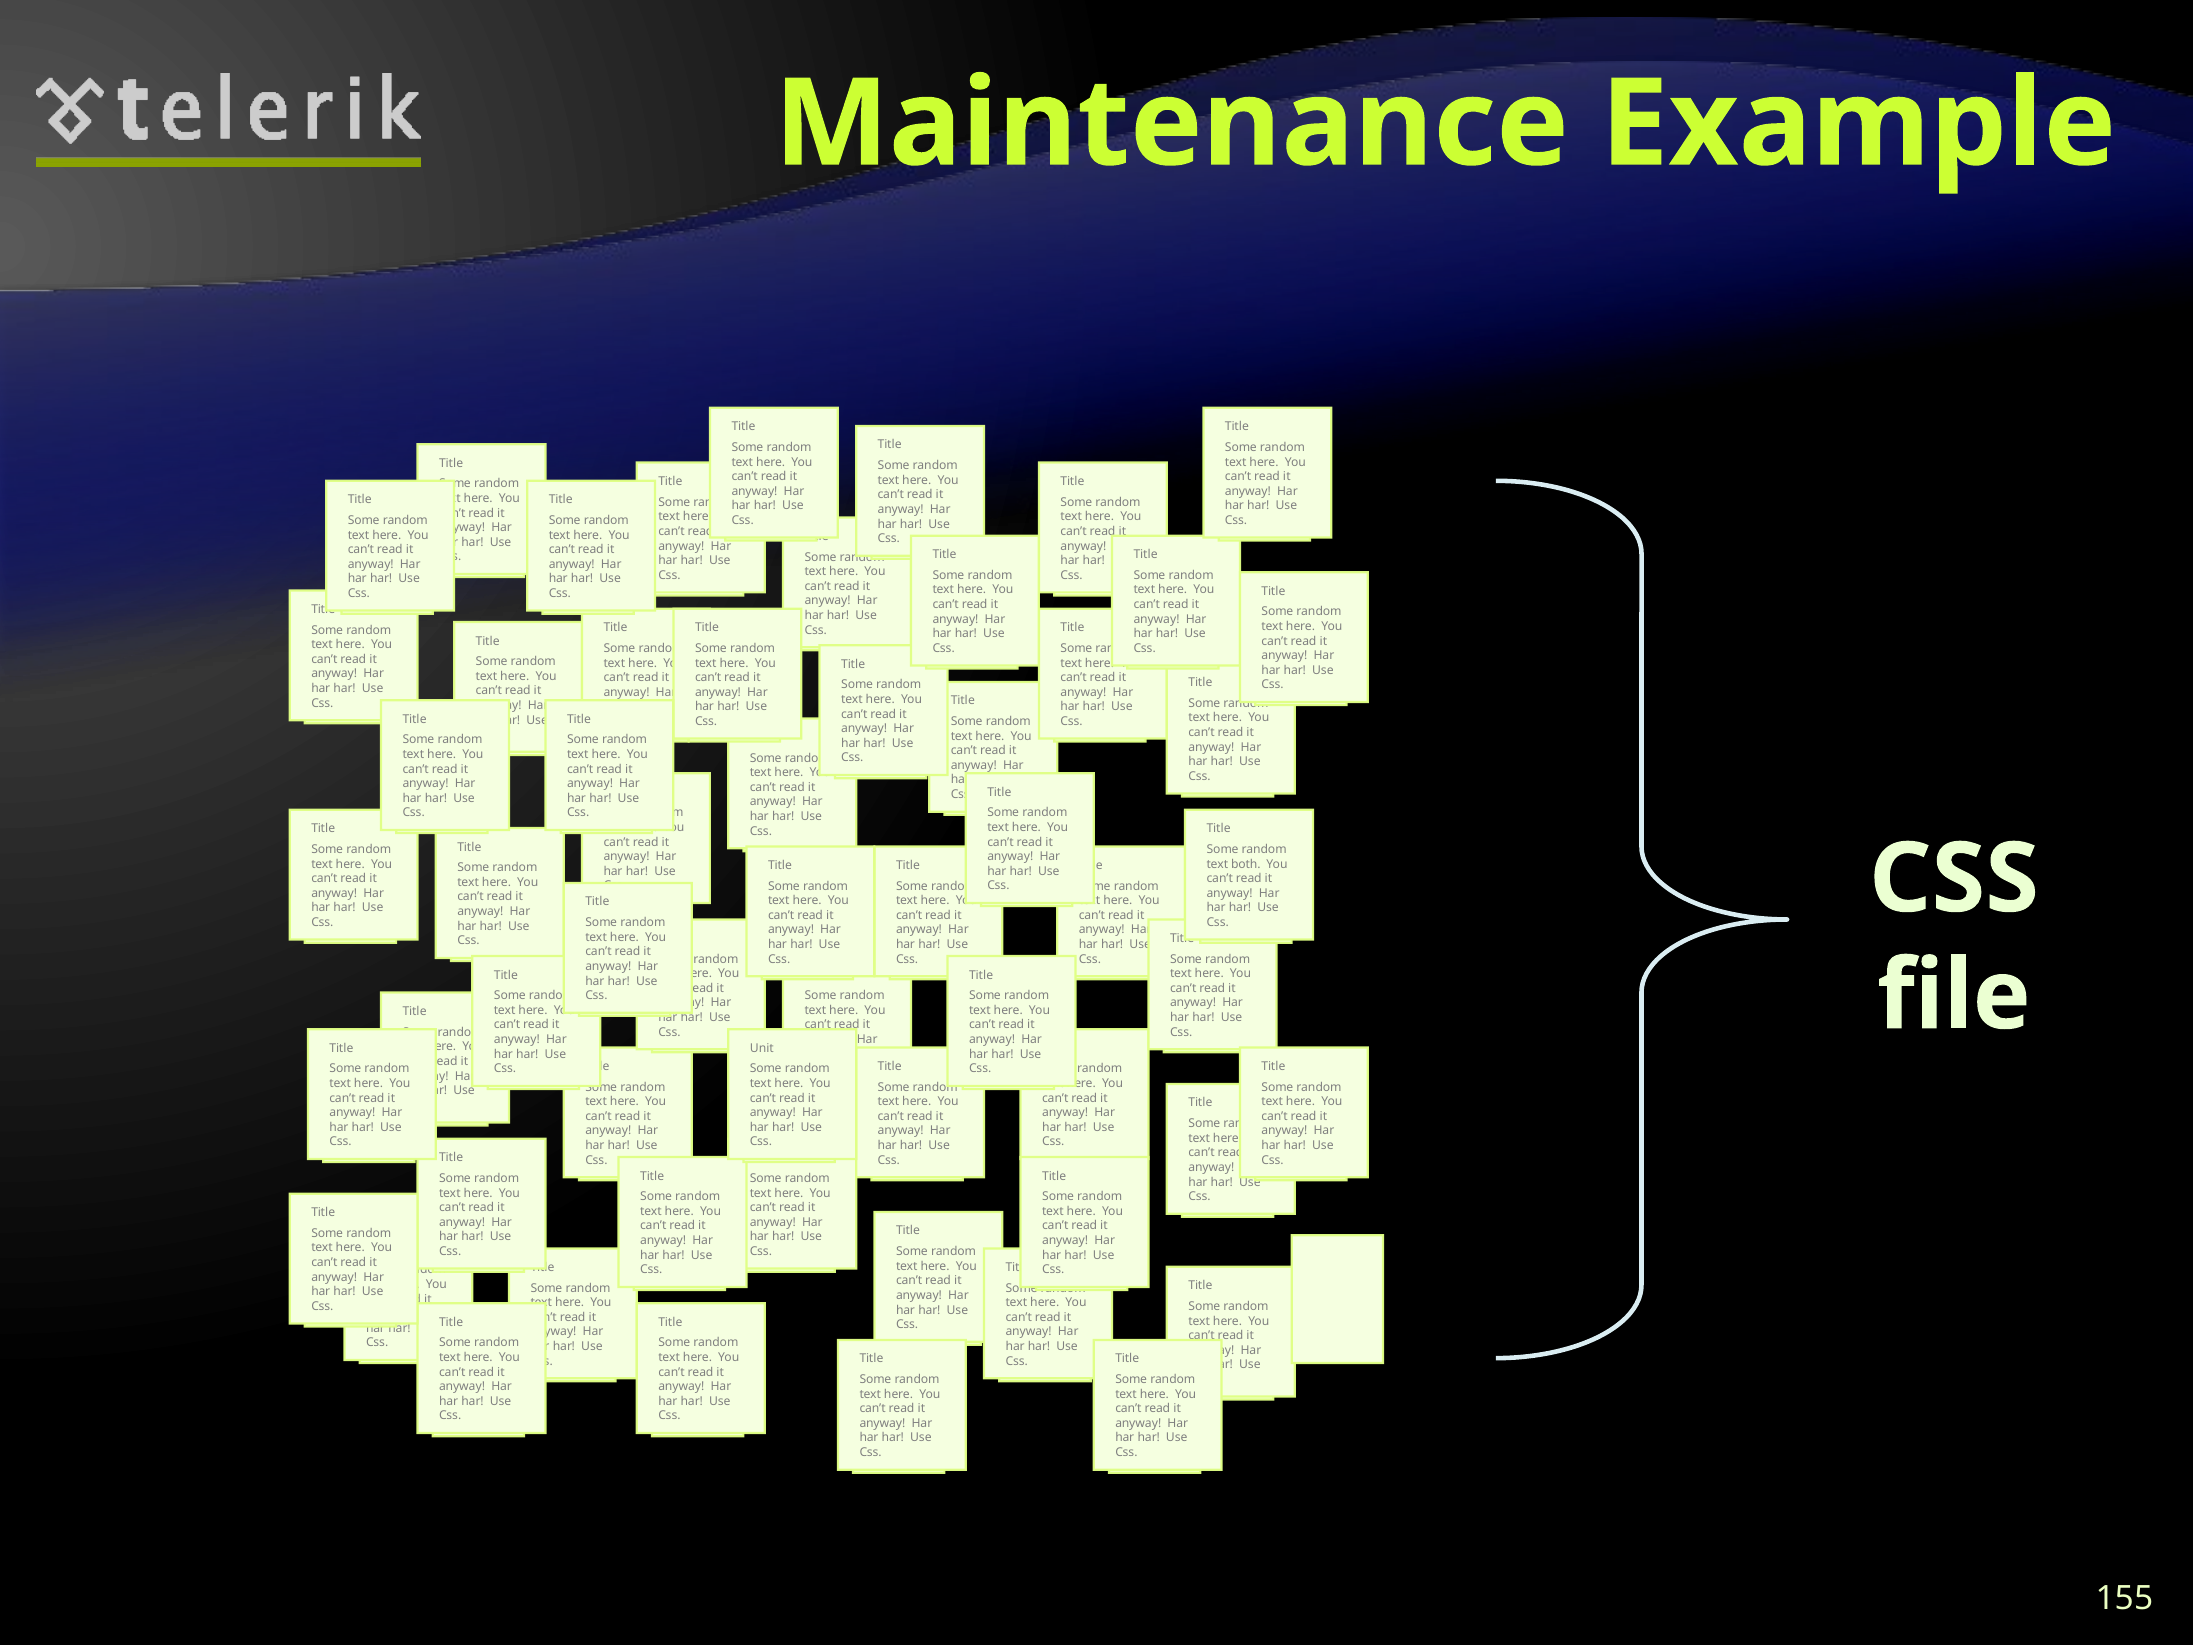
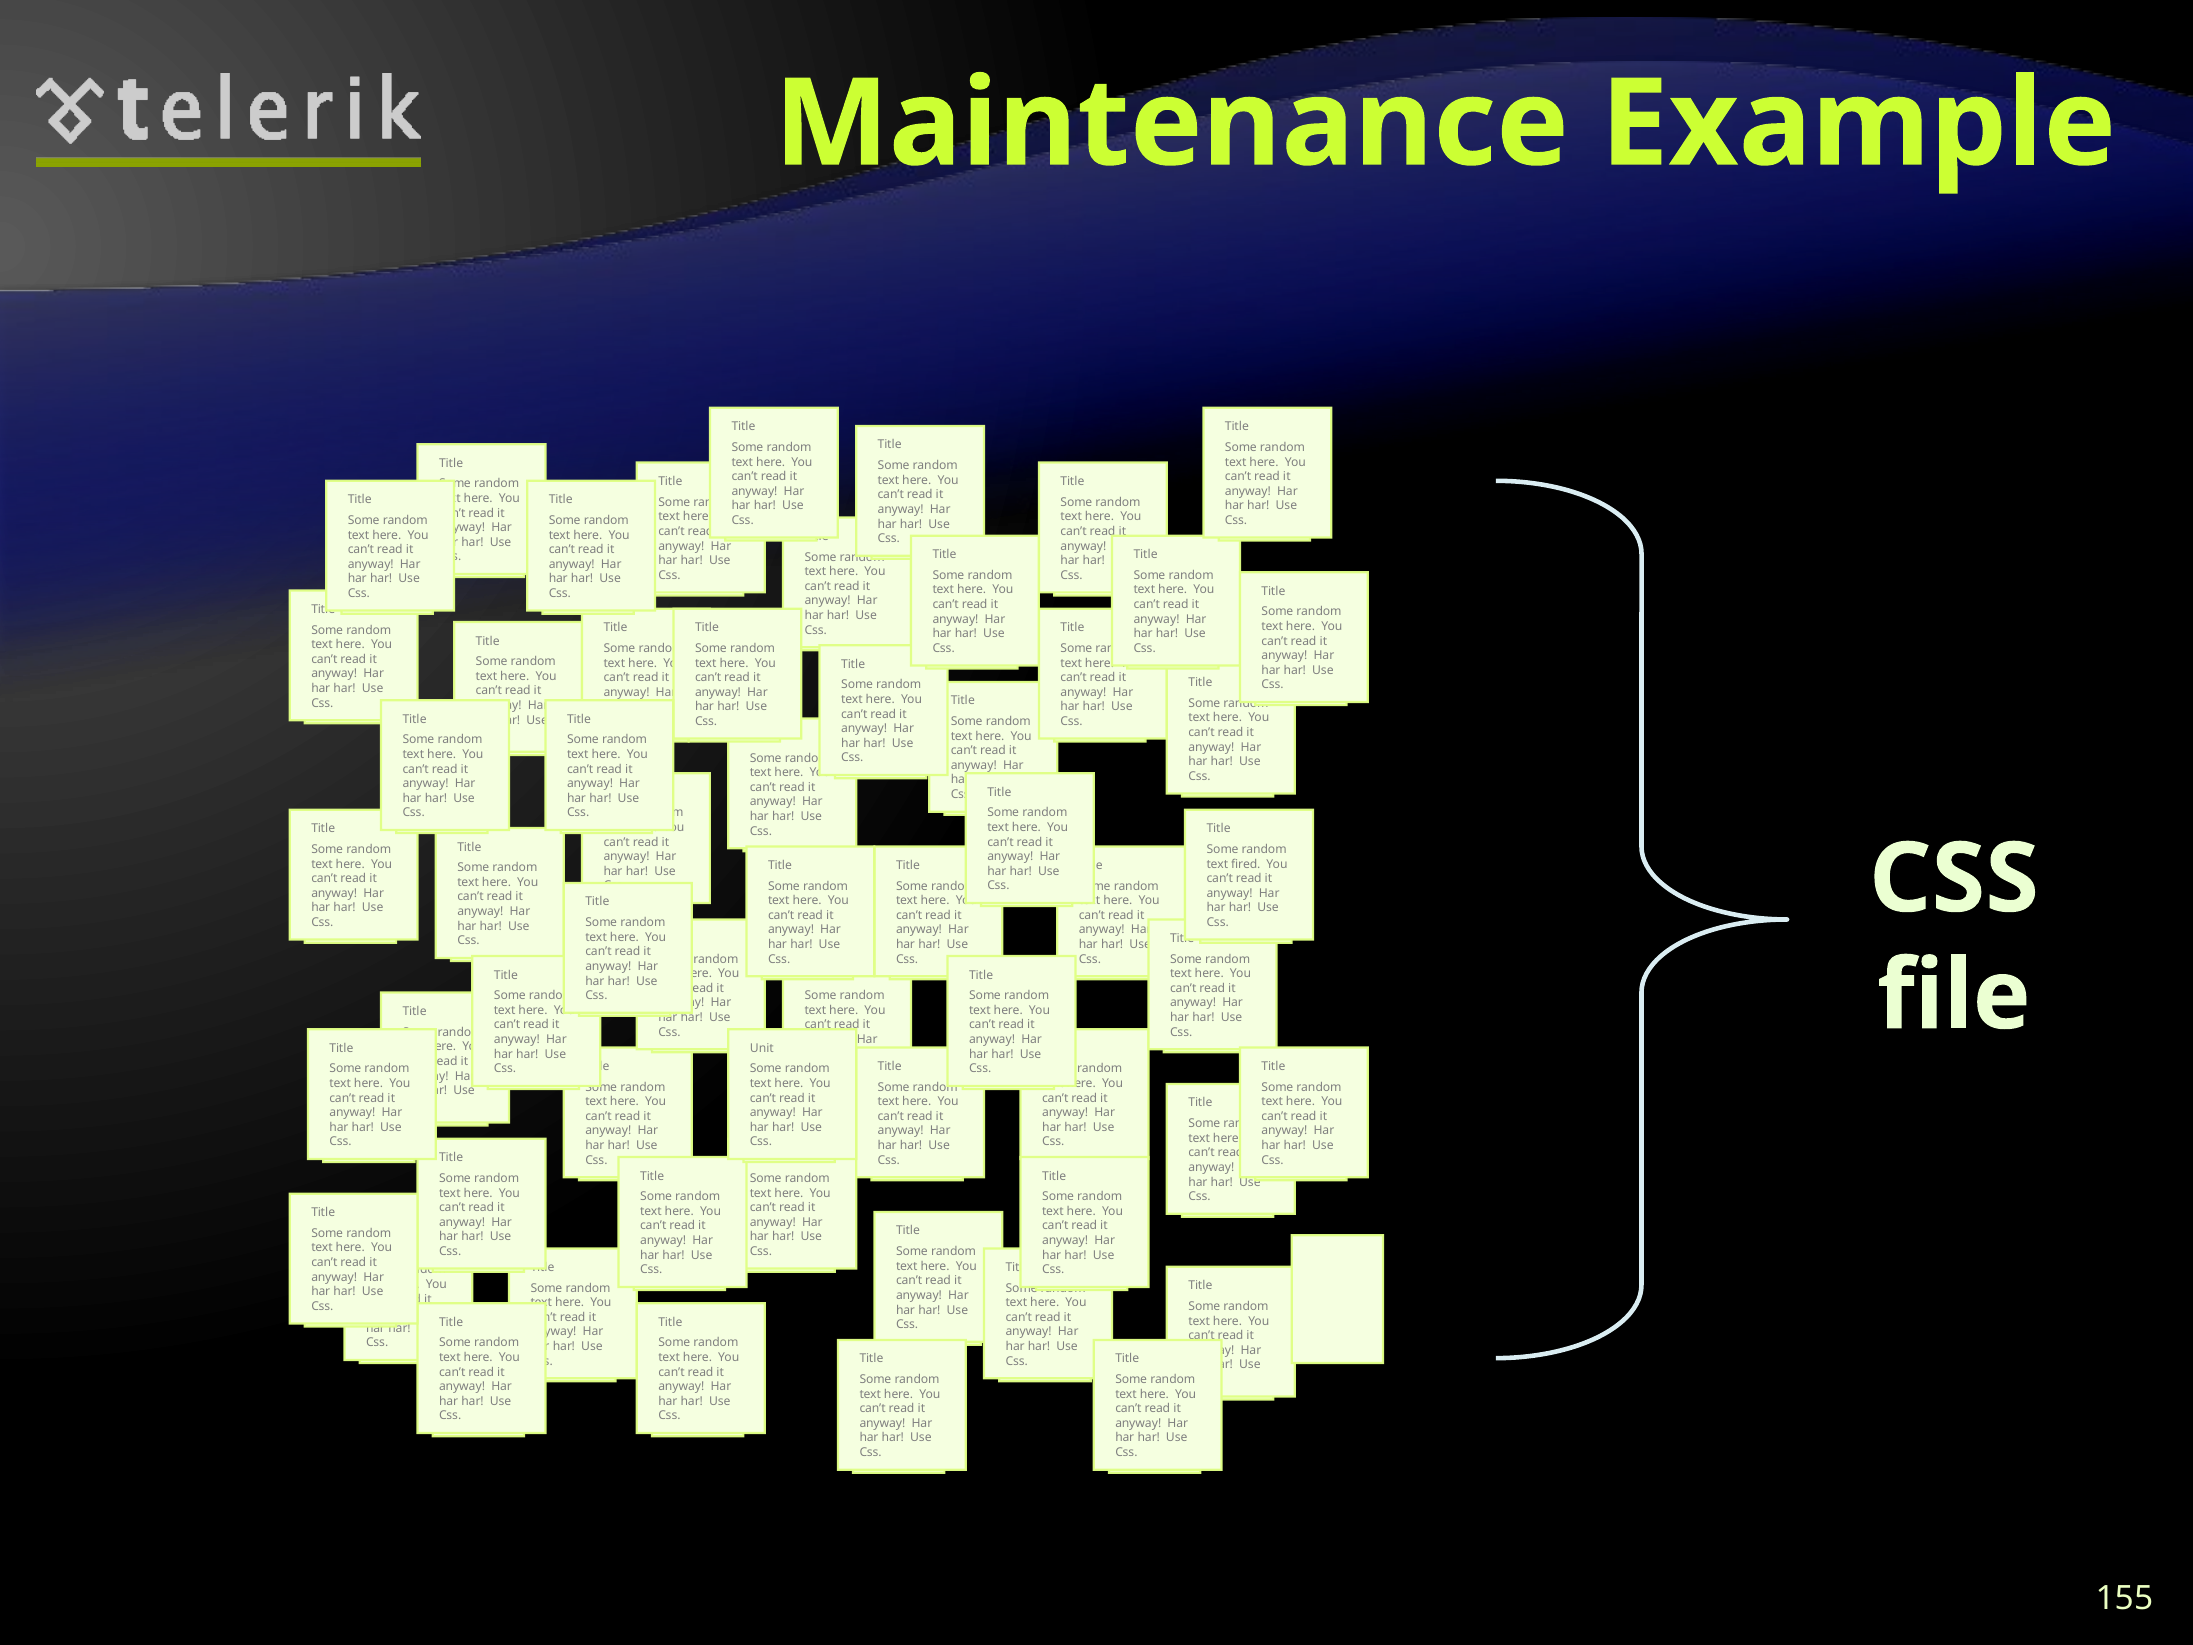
both: both -> fired
